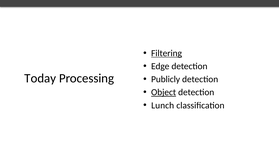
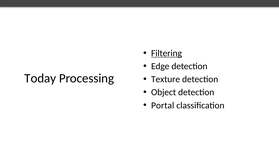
Publicly: Publicly -> Texture
Object underline: present -> none
Lunch: Lunch -> Portal
